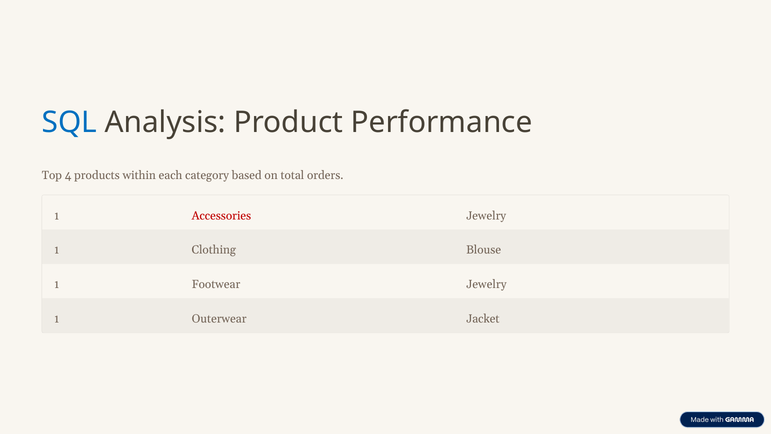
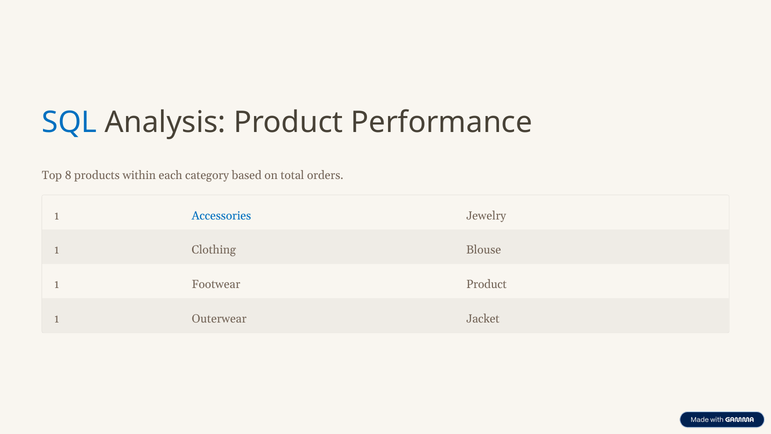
4: 4 -> 8
Accessories colour: red -> blue
Footwear Jewelry: Jewelry -> Product
